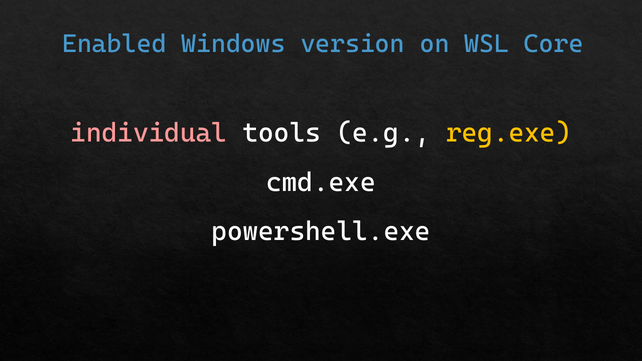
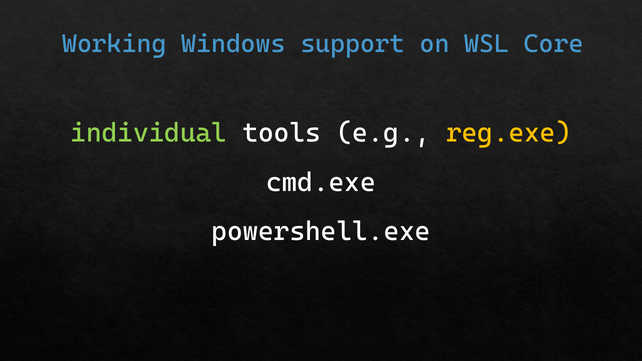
Enabled: Enabled -> Working
version: version -> support
individual colour: pink -> light green
